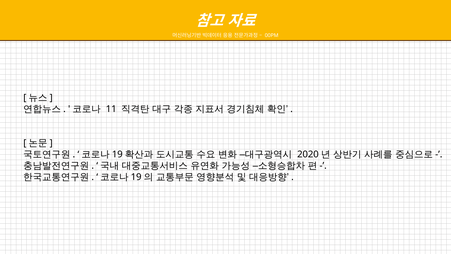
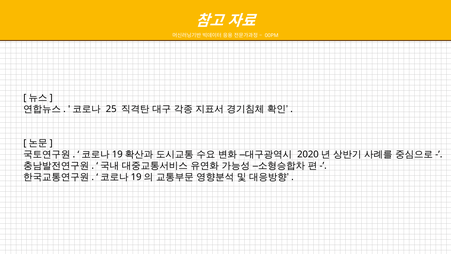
11: 11 -> 25
